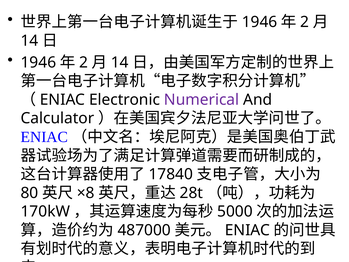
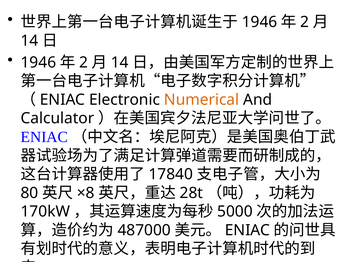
Numerical colour: purple -> orange
